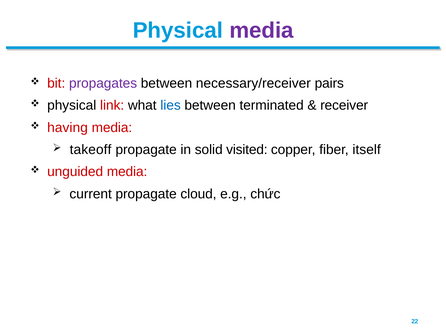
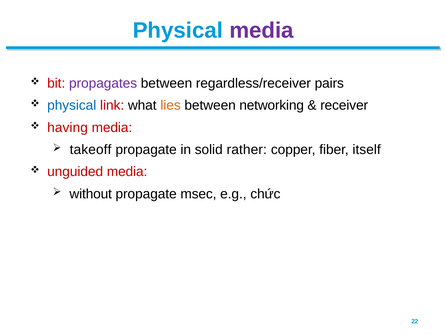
necessary/receiver: necessary/receiver -> regardless/receiver
physical at (72, 105) colour: black -> blue
lies colour: blue -> orange
terminated: terminated -> networking
visited: visited -> rather
current: current -> without
cloud: cloud -> msec
